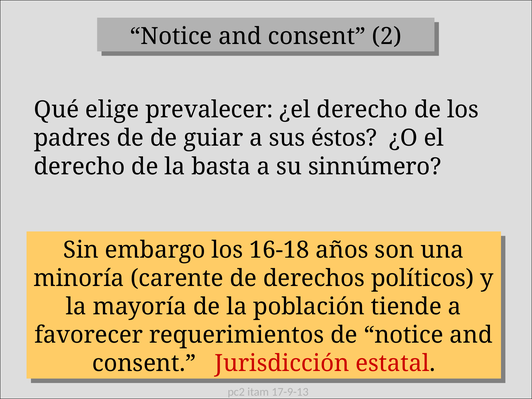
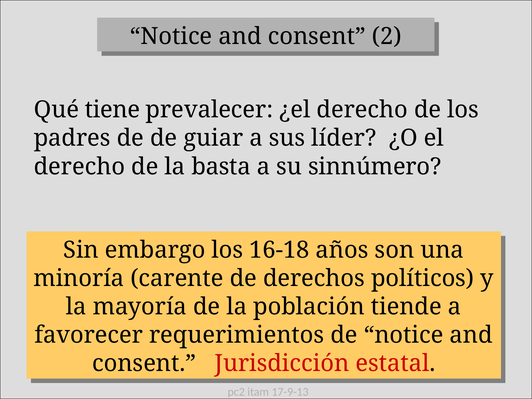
elige: elige -> tiene
éstos: éstos -> líder
